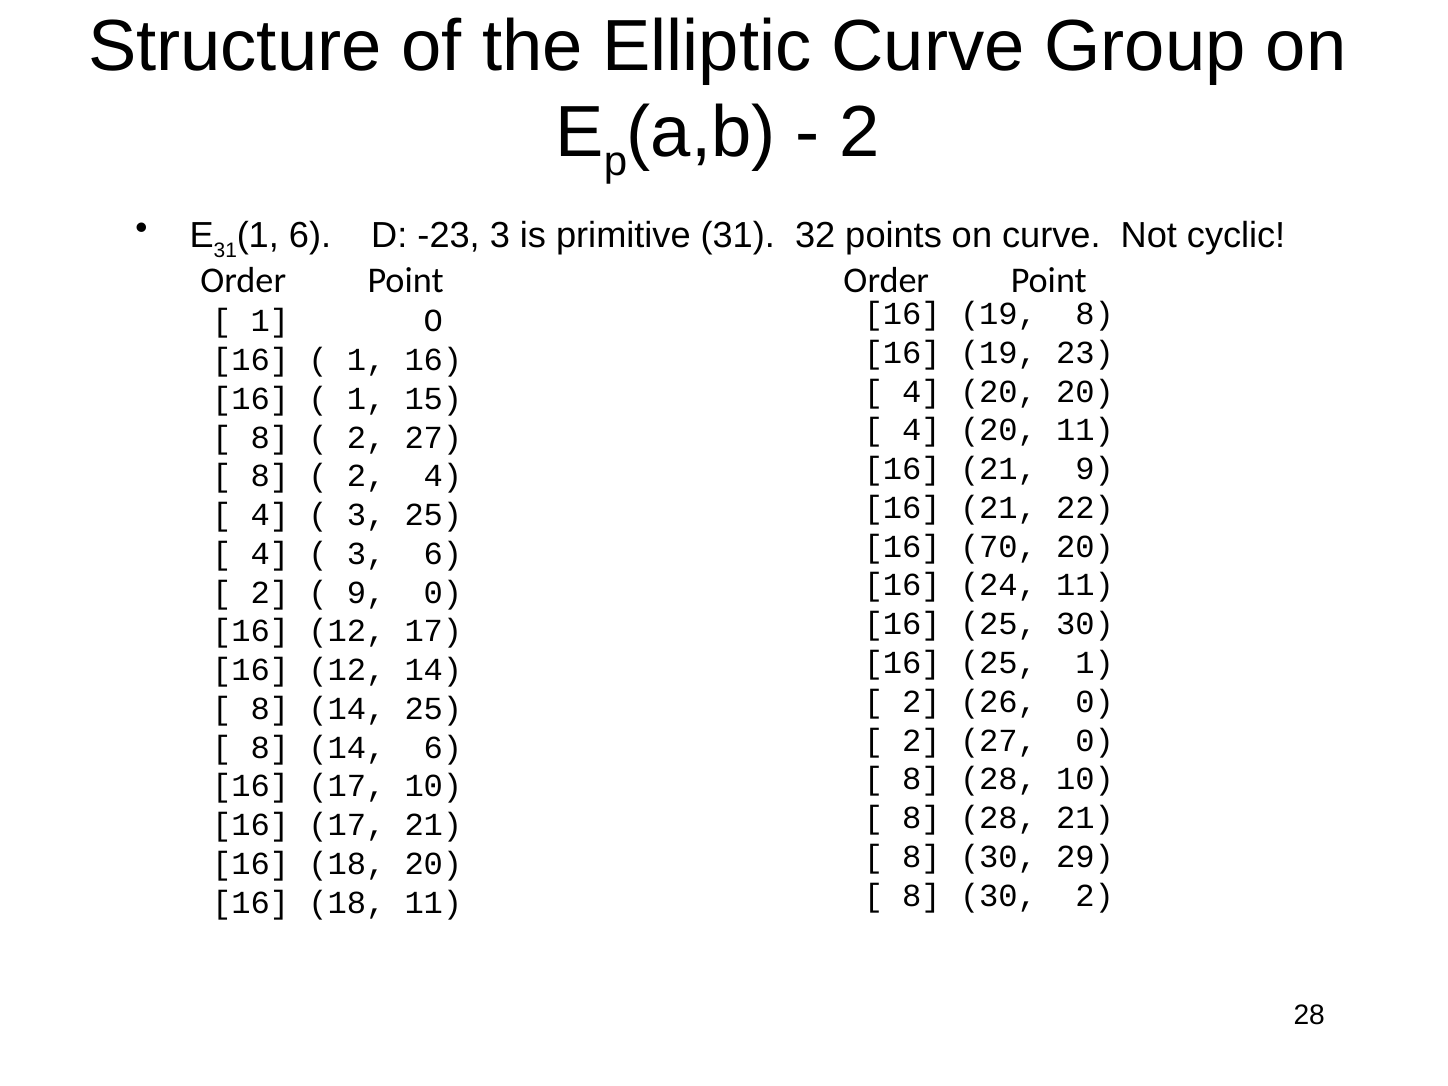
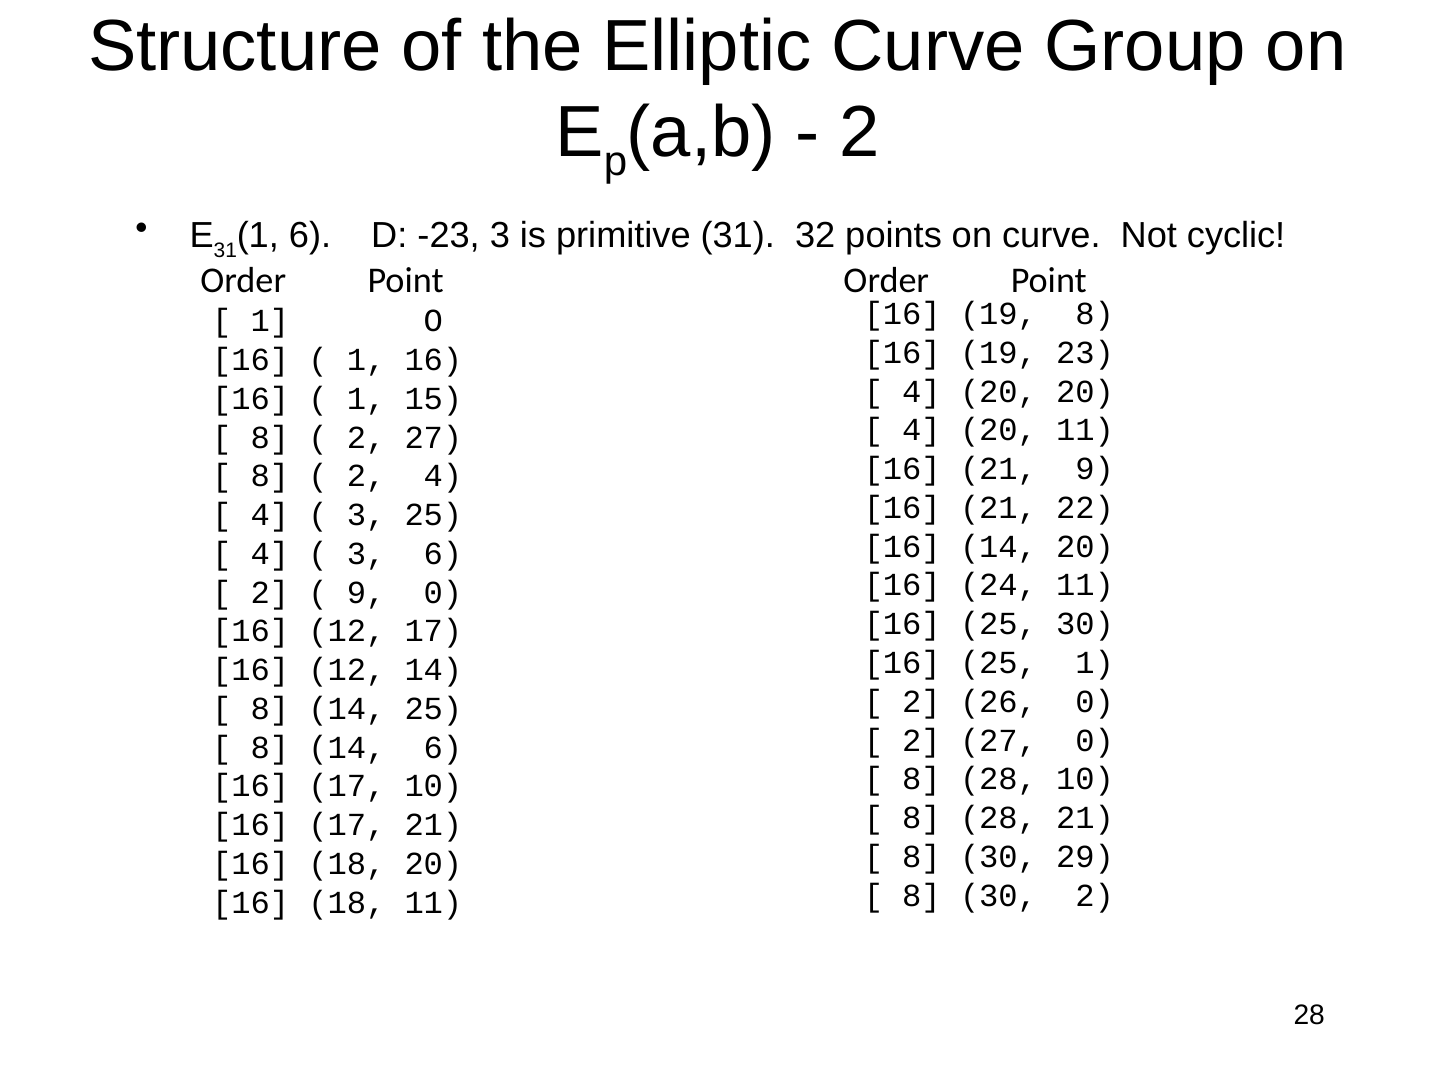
16 70: 70 -> 14
